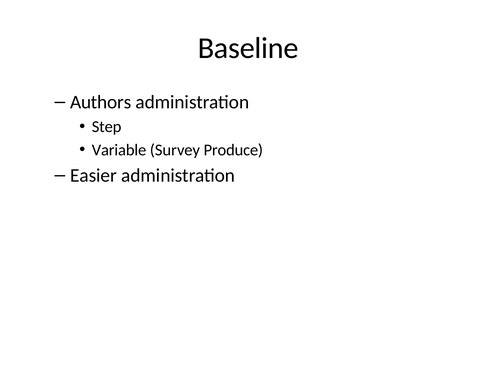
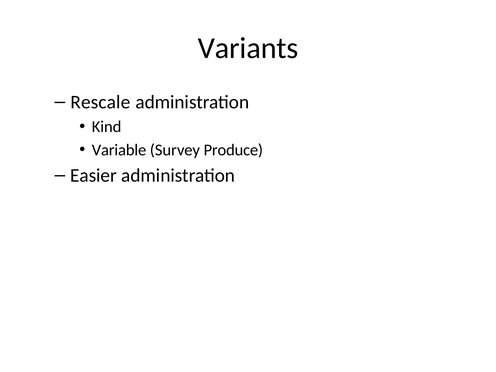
Baseline: Baseline -> Variants
Authors: Authors -> Rescale
Step: Step -> Kind
